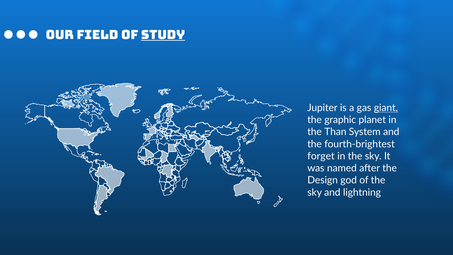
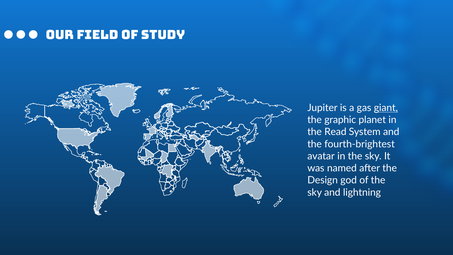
STUDY underline: present -> none
Than: Than -> Read
forget: forget -> avatar
